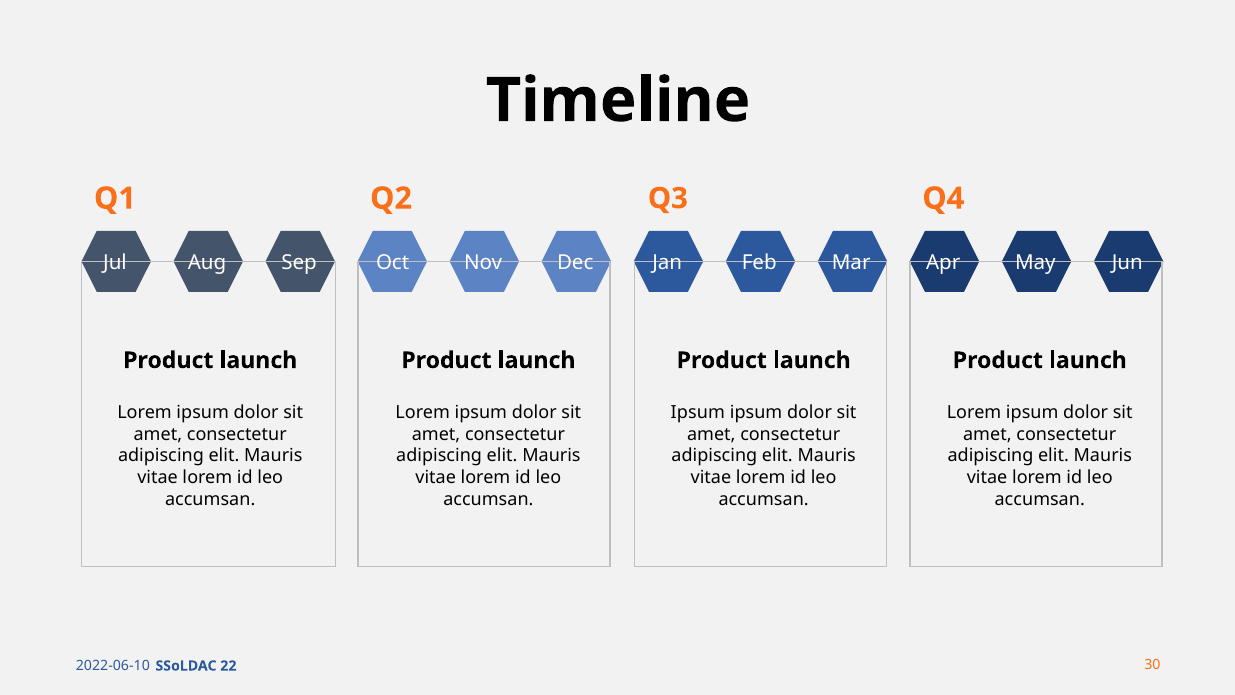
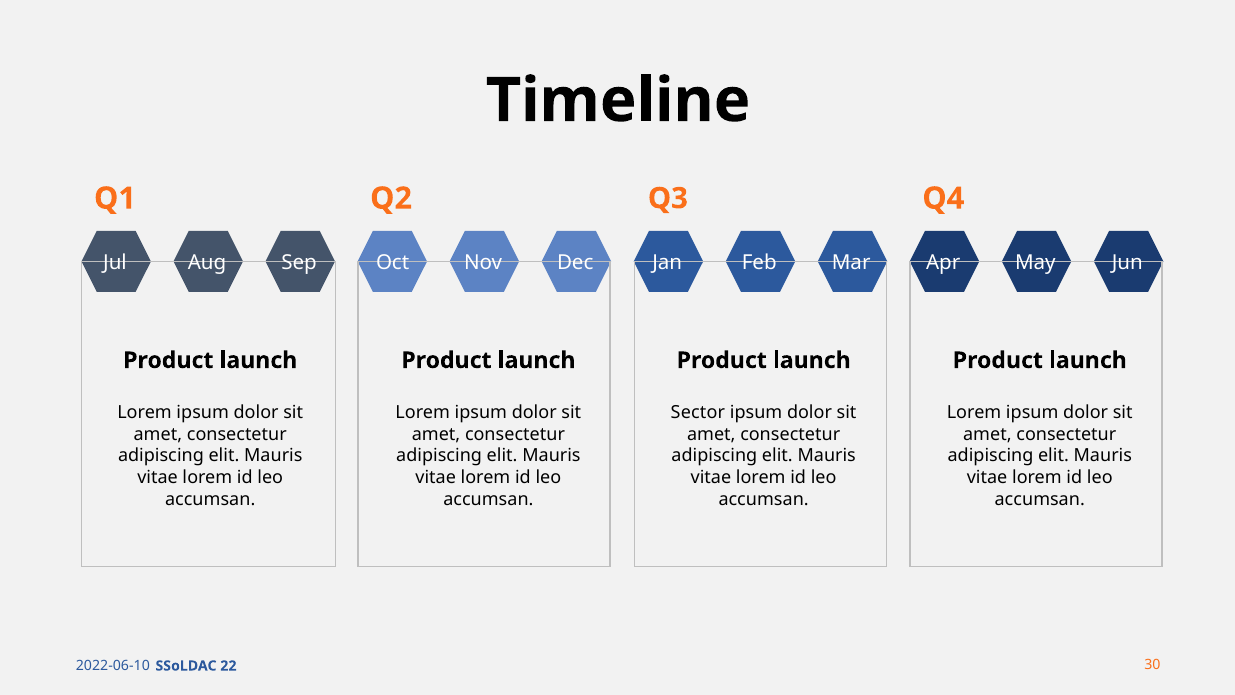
Ipsum at (698, 412): Ipsum -> Sector
